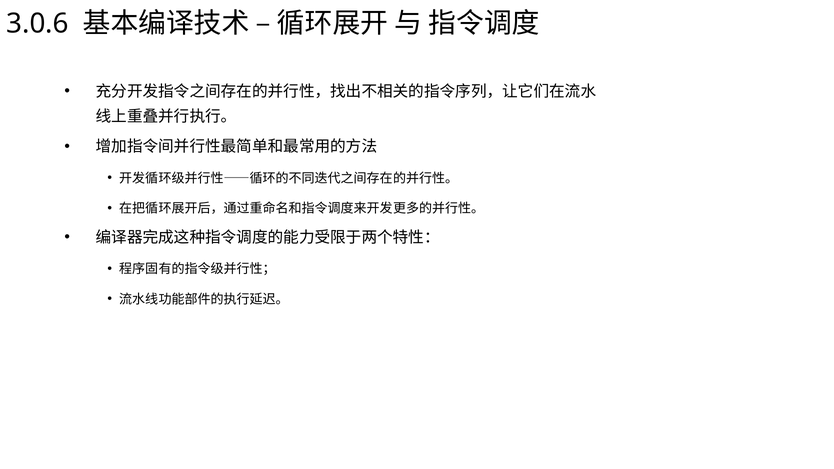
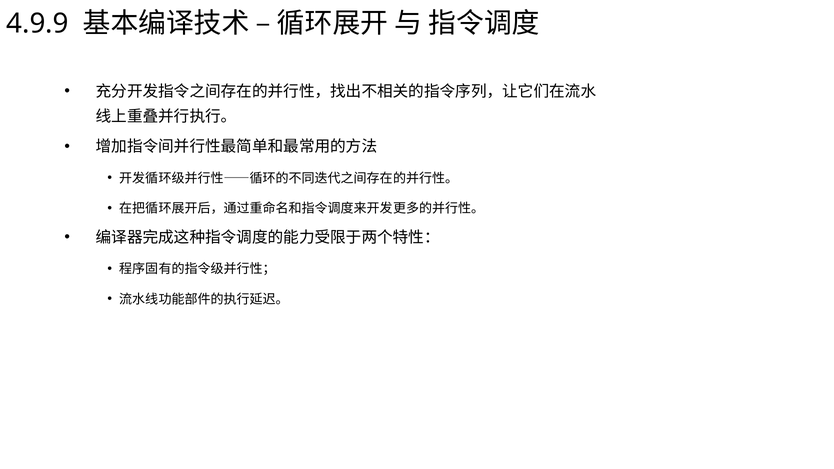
3.0.6: 3.0.6 -> 4.9.9
